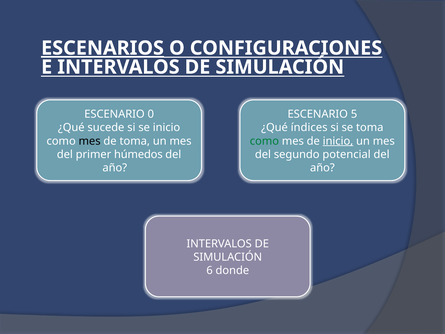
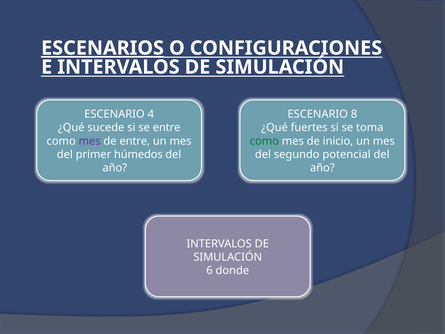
0: 0 -> 4
5: 5 -> 8
se inicio: inicio -> entre
índices: índices -> fuertes
mes at (90, 141) colour: black -> purple
de toma: toma -> entre
inicio at (338, 141) underline: present -> none
